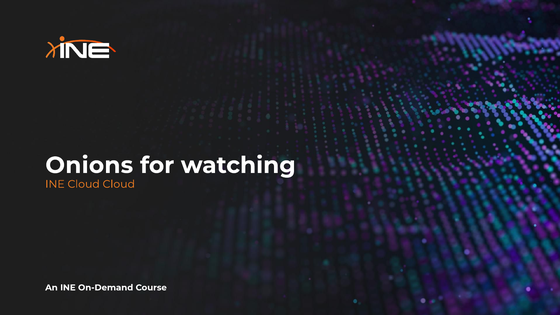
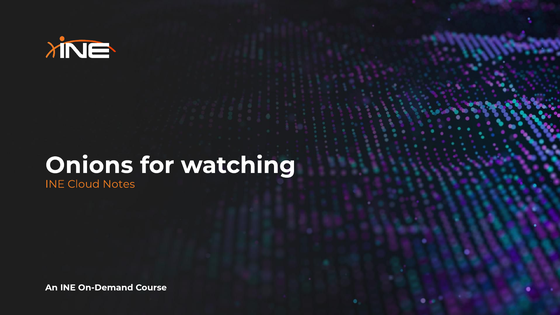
Cloud Cloud: Cloud -> Notes
